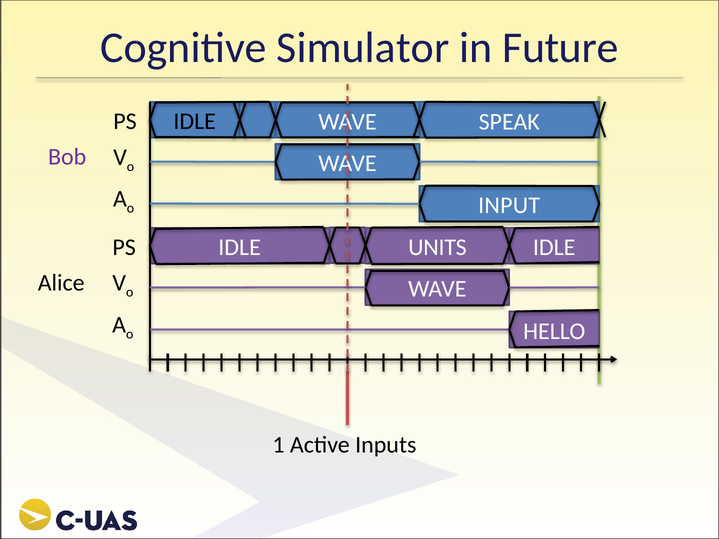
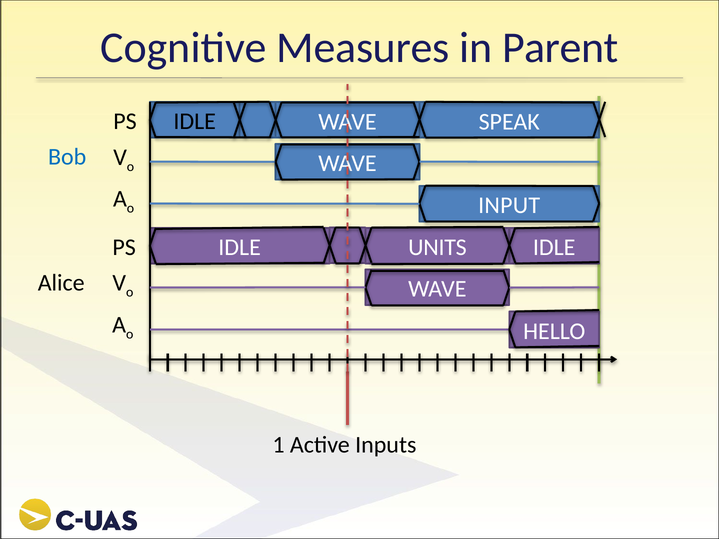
Simulator: Simulator -> Measures
Future: Future -> Parent
Bob colour: purple -> blue
